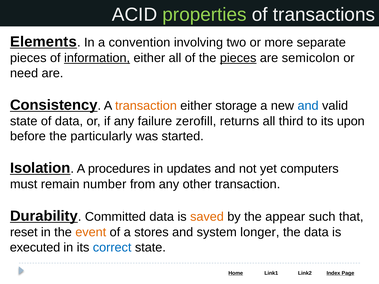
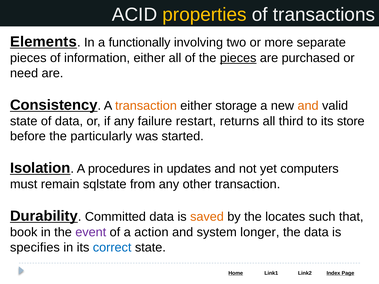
properties colour: light green -> yellow
convention: convention -> functionally
information underline: present -> none
semicolon: semicolon -> purchased
and at (308, 106) colour: blue -> orange
zerofill: zerofill -> restart
upon: upon -> store
number: number -> sqlstate
appear: appear -> locates
reset: reset -> book
event colour: orange -> purple
stores: stores -> action
executed: executed -> specifies
